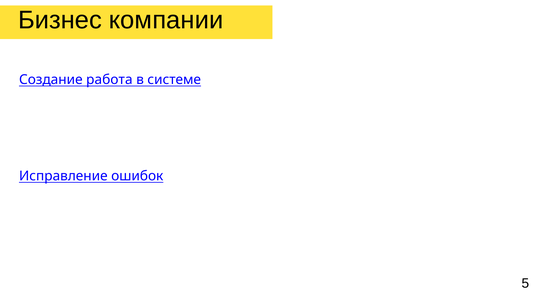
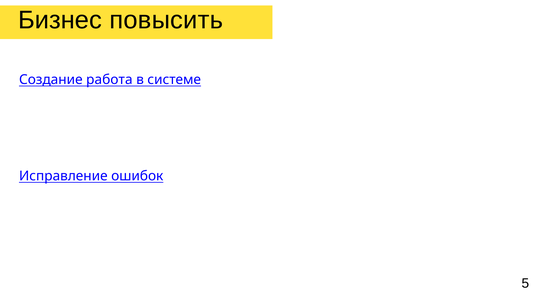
компании: компании -> повысить
